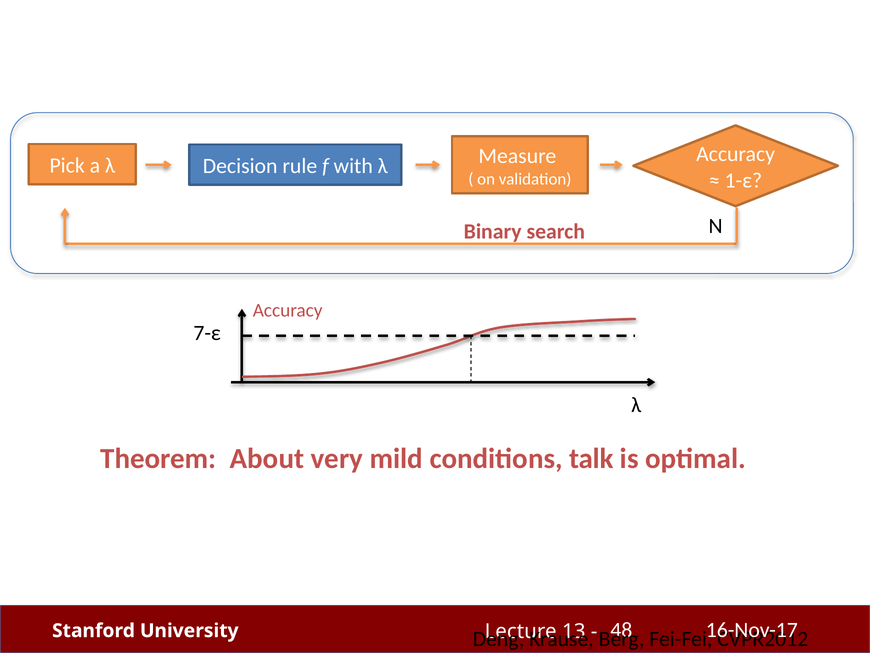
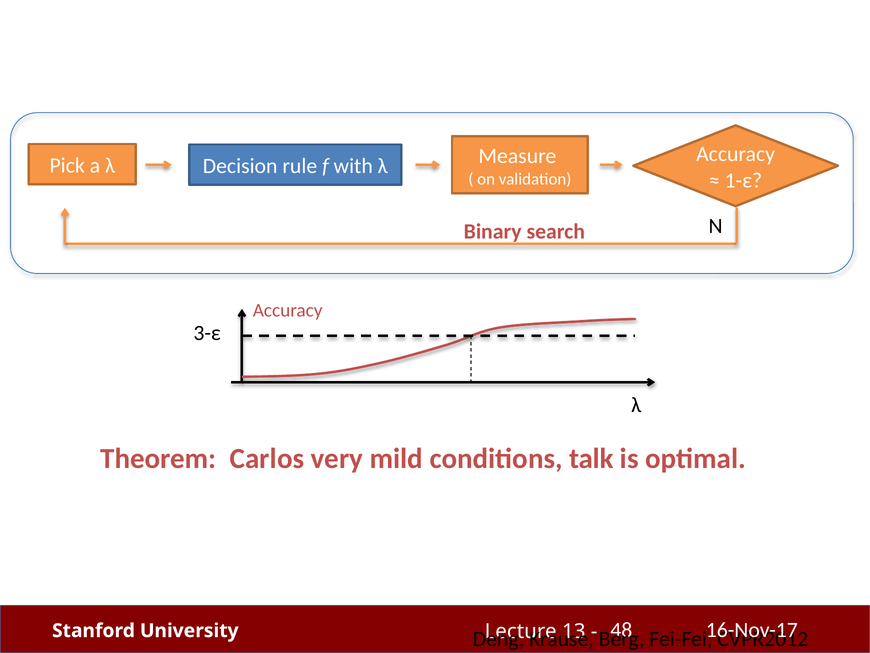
7-ε: 7-ε -> 3-ε
About: About -> Carlos
